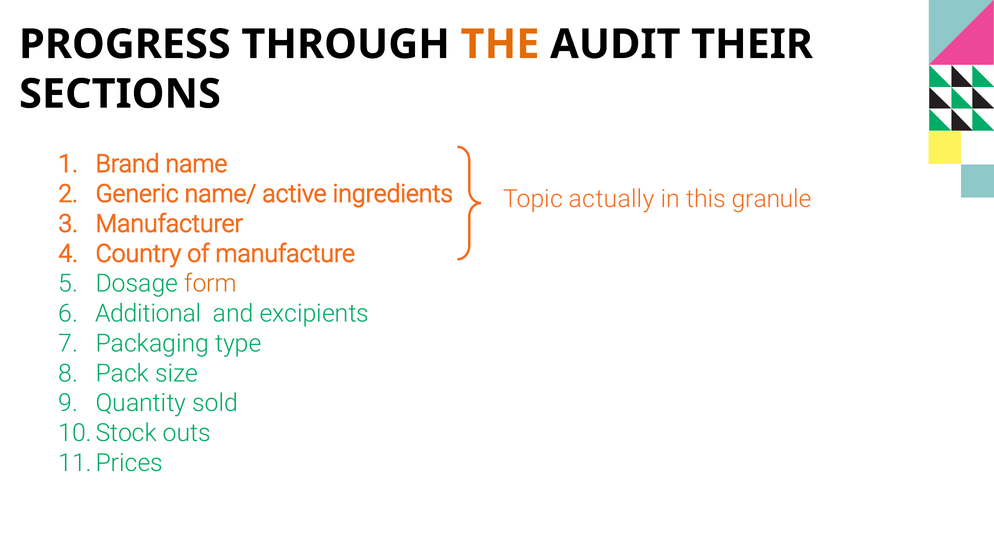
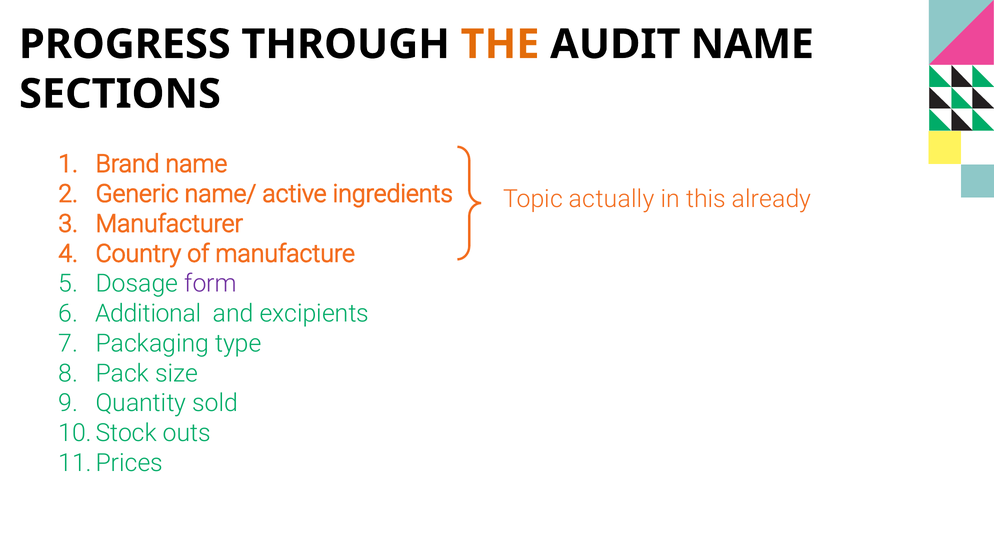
AUDIT THEIR: THEIR -> NAME
granule: granule -> already
form colour: orange -> purple
